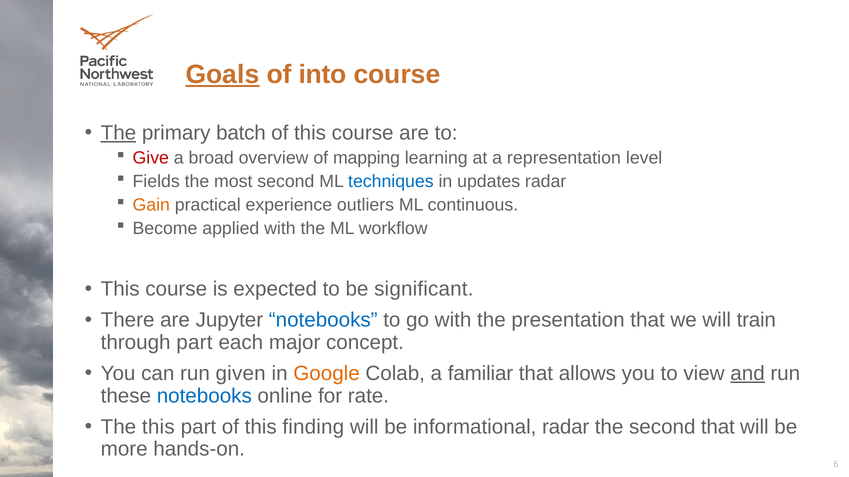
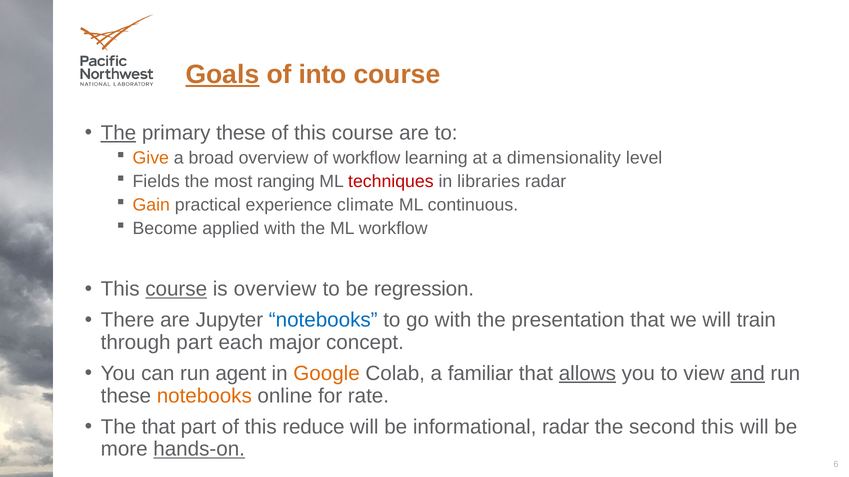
primary batch: batch -> these
Give colour: red -> orange
of mapping: mapping -> workflow
representation: representation -> dimensionality
most second: second -> ranging
techniques colour: blue -> red
updates: updates -> libraries
outliers: outliers -> climate
course at (176, 289) underline: none -> present
is expected: expected -> overview
significant: significant -> regression
given: given -> agent
allows underline: none -> present
notebooks at (204, 396) colour: blue -> orange
The this: this -> that
finding: finding -> reduce
second that: that -> this
hands-on underline: none -> present
